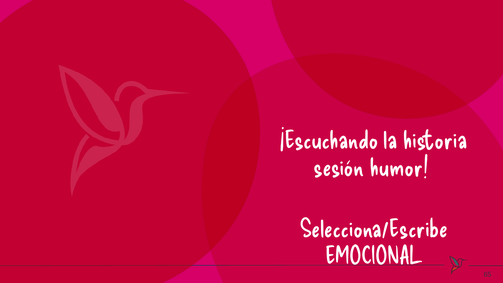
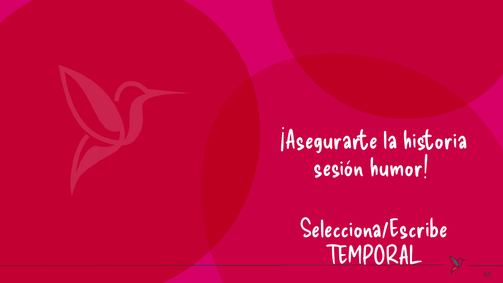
¡Escuchando: ¡Escuchando -> ¡Asegurarte
EMOCIONAL: EMOCIONAL -> TEMPORAL
